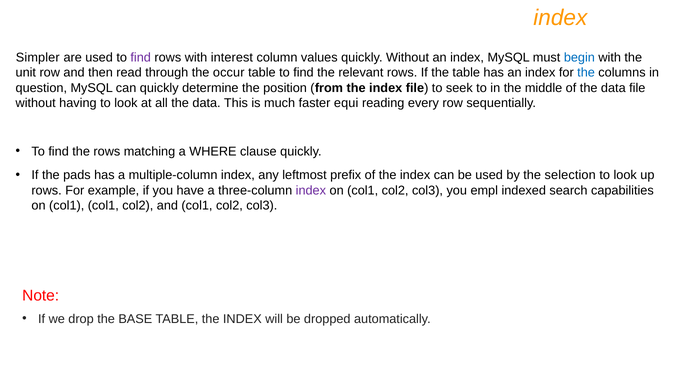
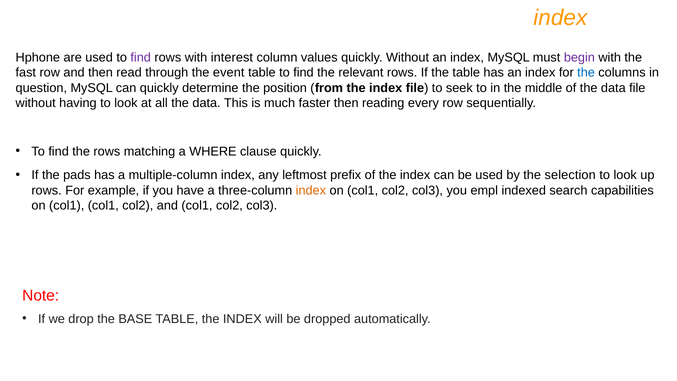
Simpler: Simpler -> Hphone
begin colour: blue -> purple
unit: unit -> fast
occur: occur -> event
faster equi: equi -> then
index at (311, 190) colour: purple -> orange
